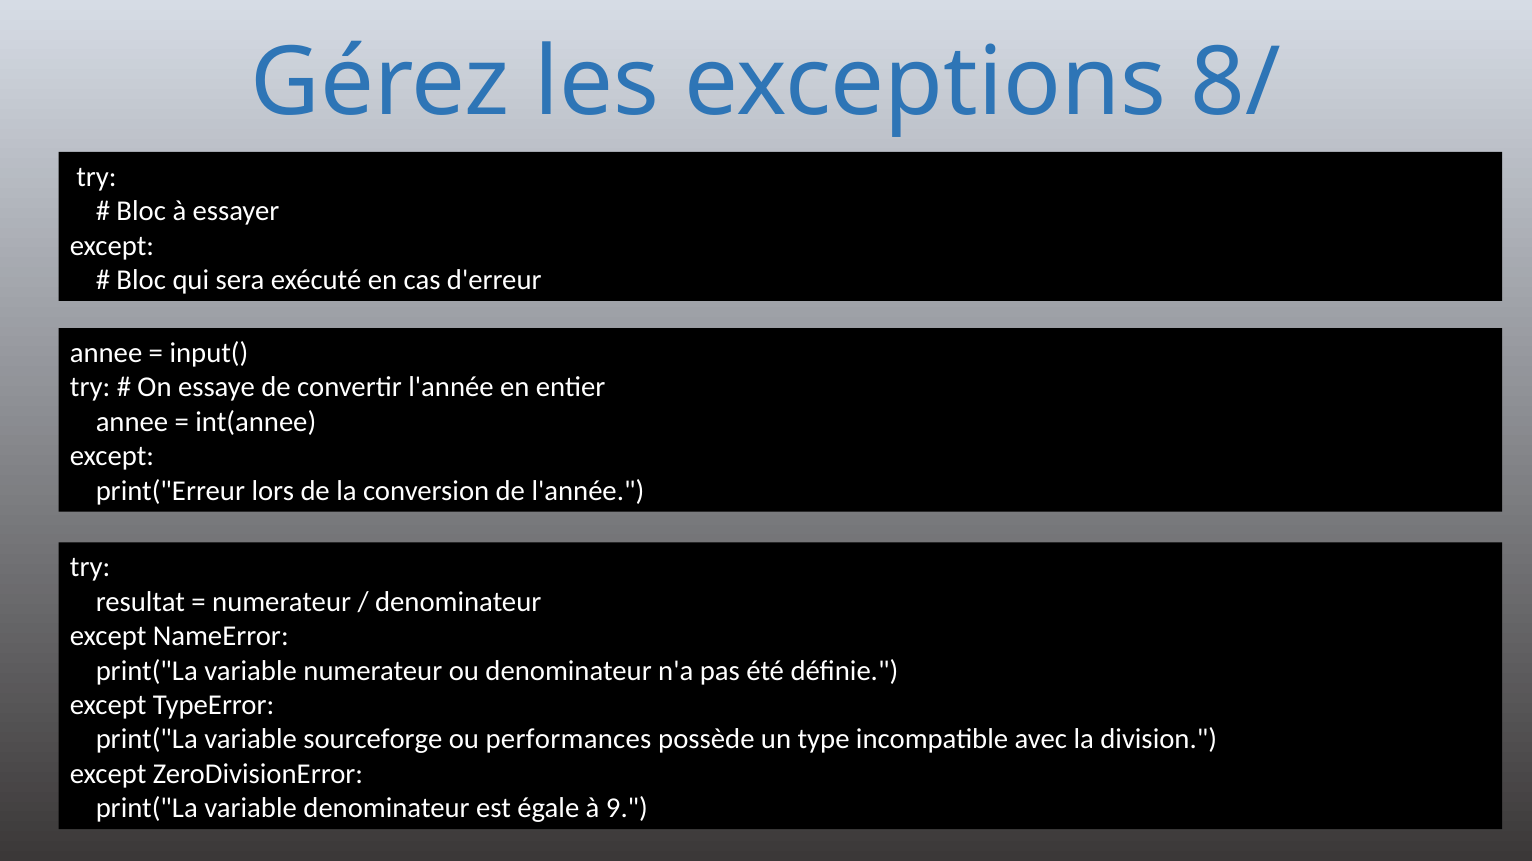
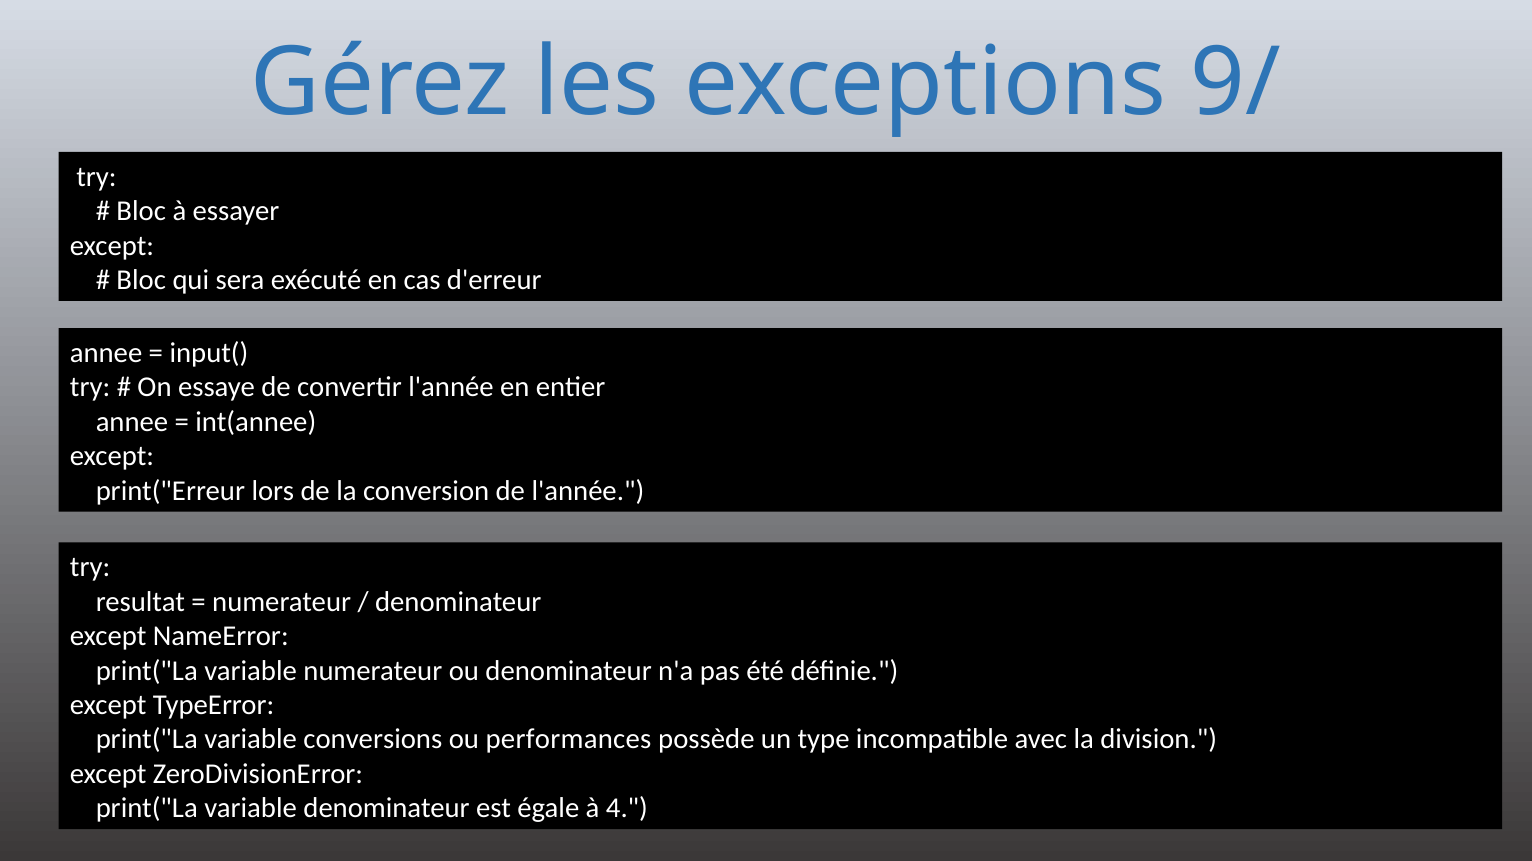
8/: 8/ -> 9/
sourceforge: sourceforge -> conversions
9: 9 -> 4
